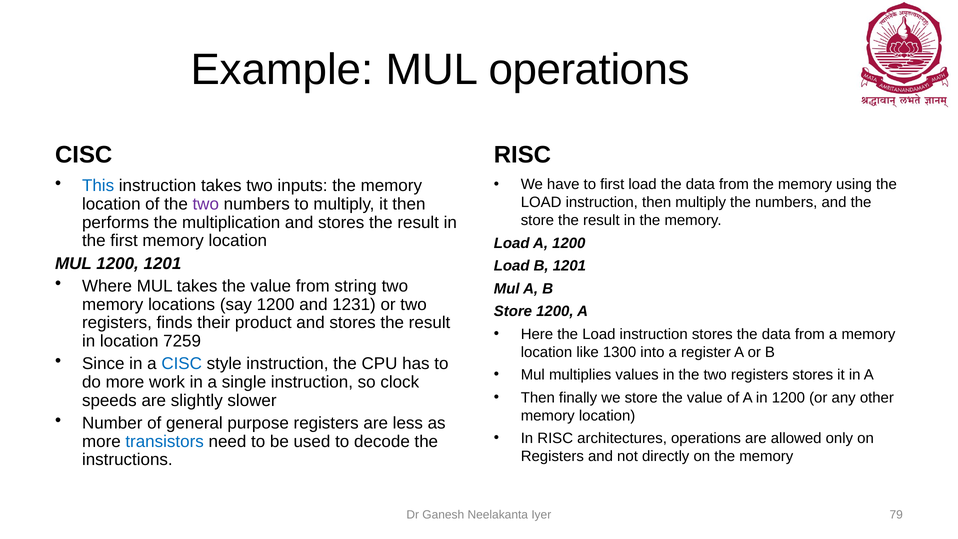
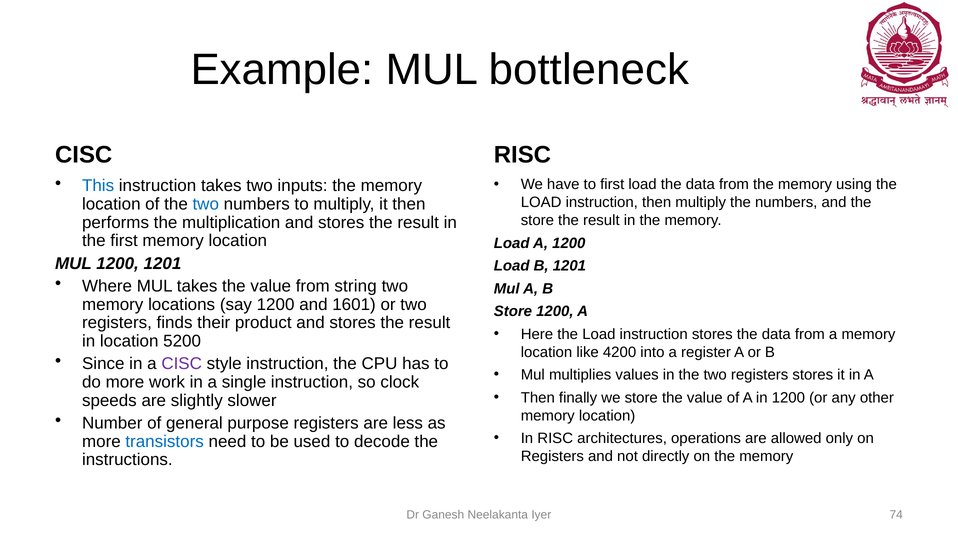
MUL operations: operations -> bottleneck
two at (206, 204) colour: purple -> blue
1231: 1231 -> 1601
7259: 7259 -> 5200
1300: 1300 -> 4200
CISC at (182, 364) colour: blue -> purple
79: 79 -> 74
